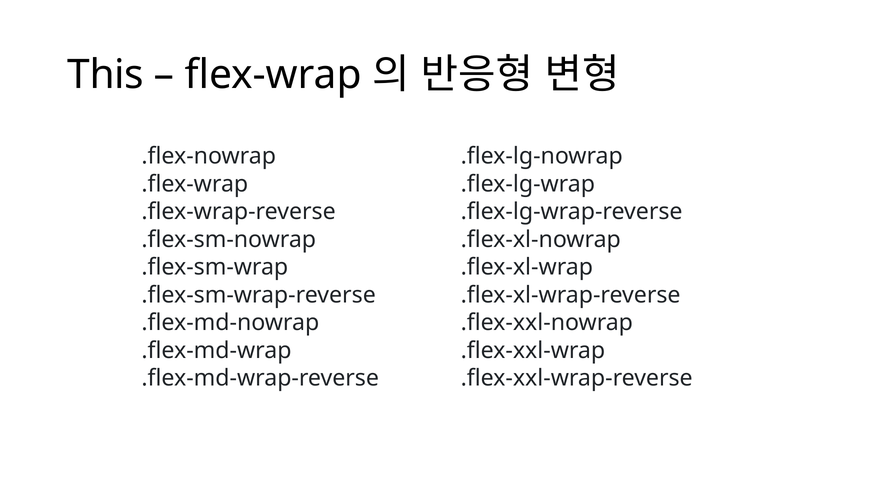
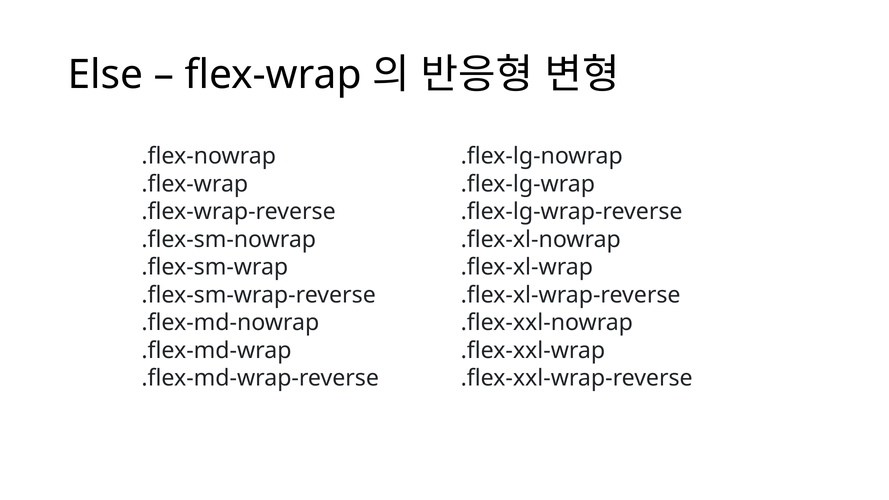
This: This -> Else
